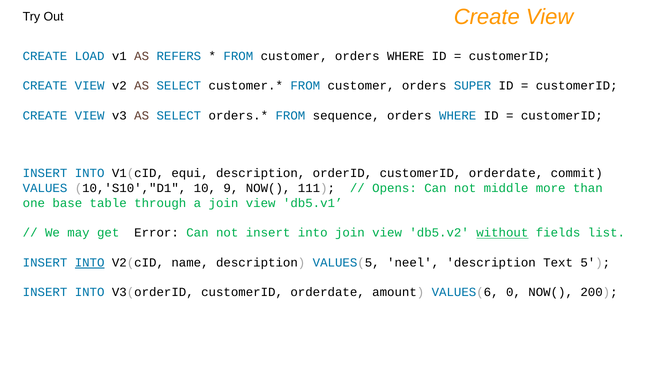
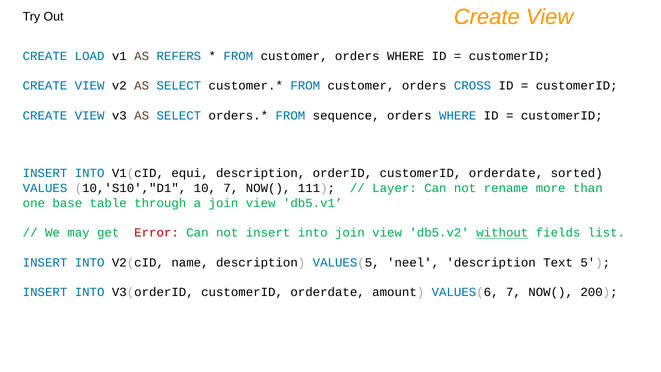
SUPER: SUPER -> CROSS
commit: commit -> sorted
10 9: 9 -> 7
Opens: Opens -> Layer
middle: middle -> rename
Error colour: black -> red
INTO at (90, 262) underline: present -> none
VALUES(6 0: 0 -> 7
